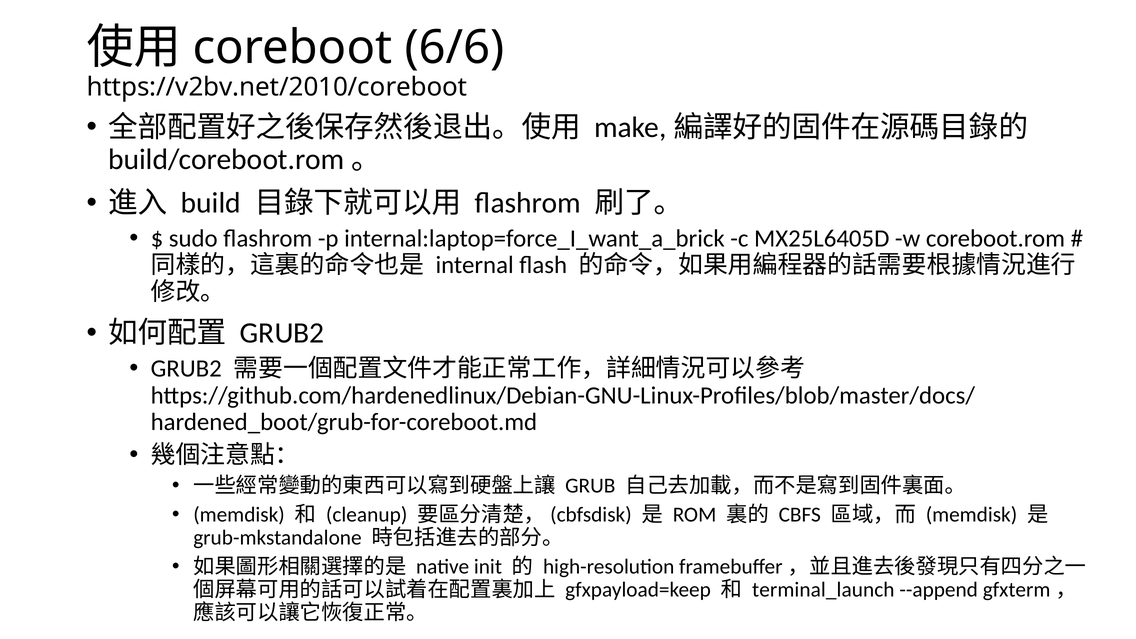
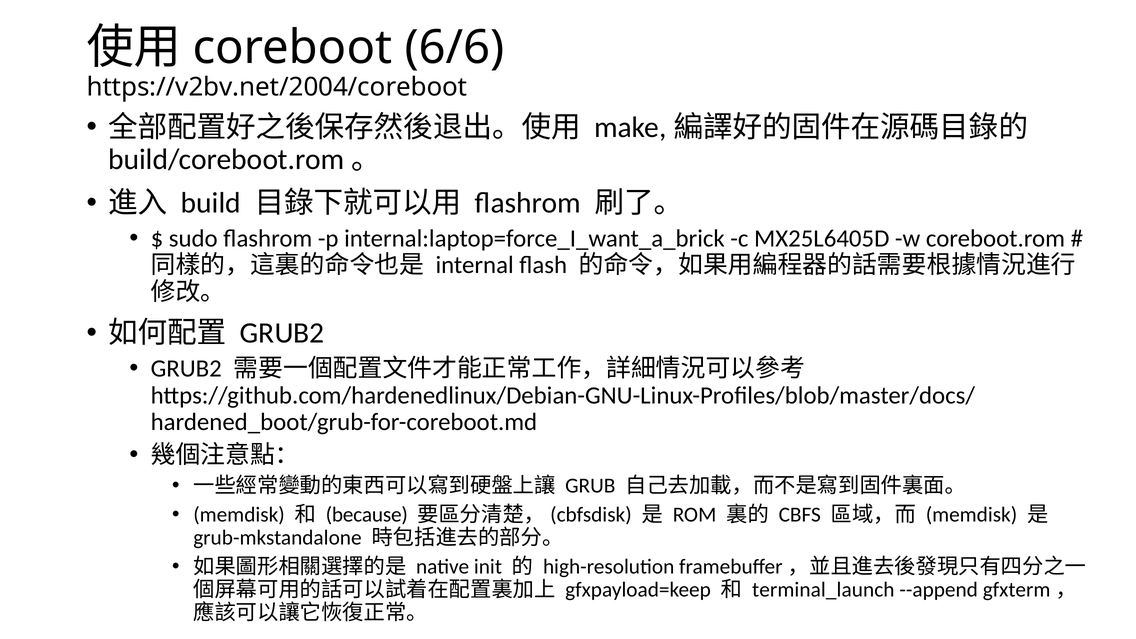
https://v2bv.net/2010/coreboot: https://v2bv.net/2010/coreboot -> https://v2bv.net/2004/coreboot
cleanup: cleanup -> because
